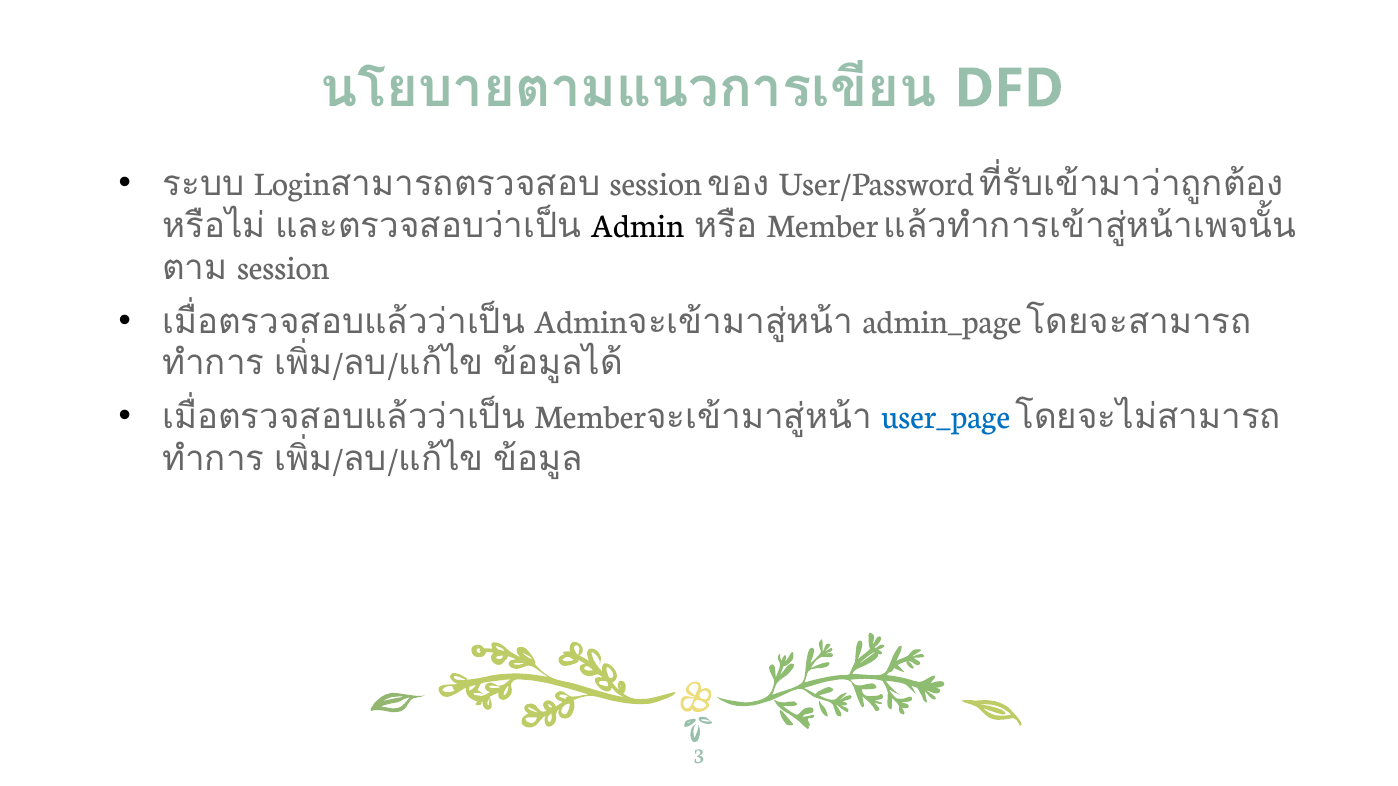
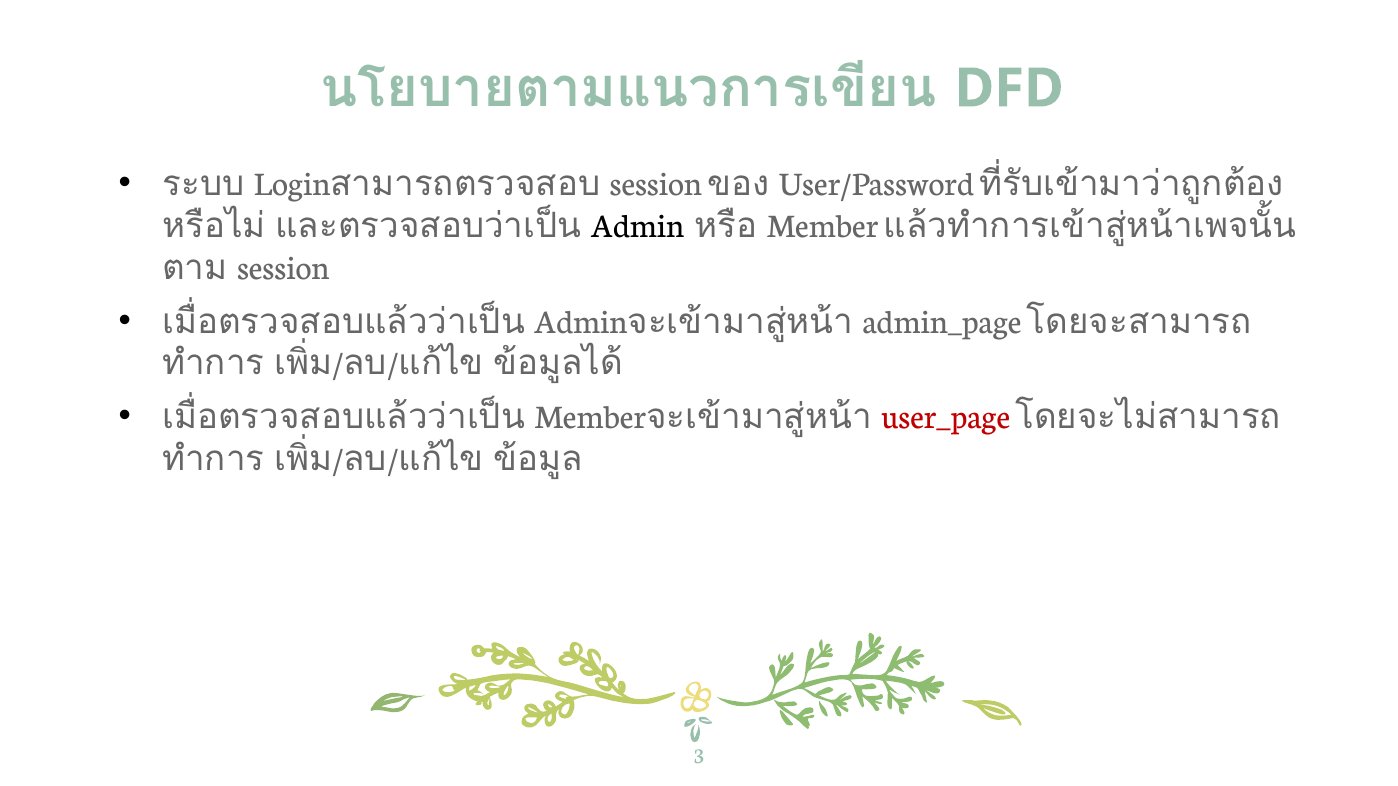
user_page colour: blue -> red
